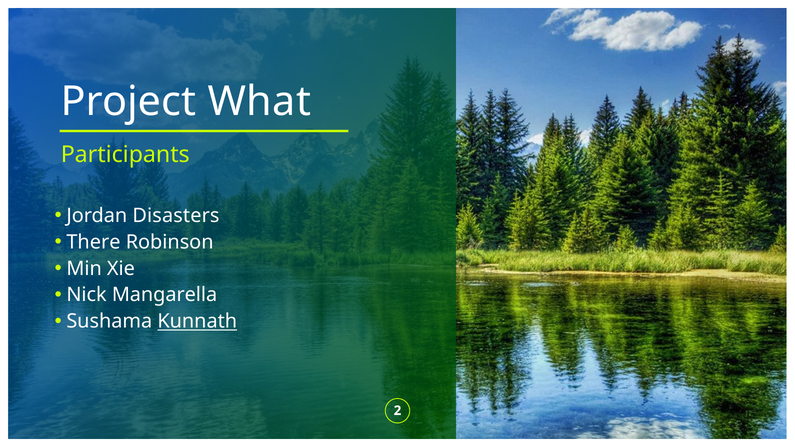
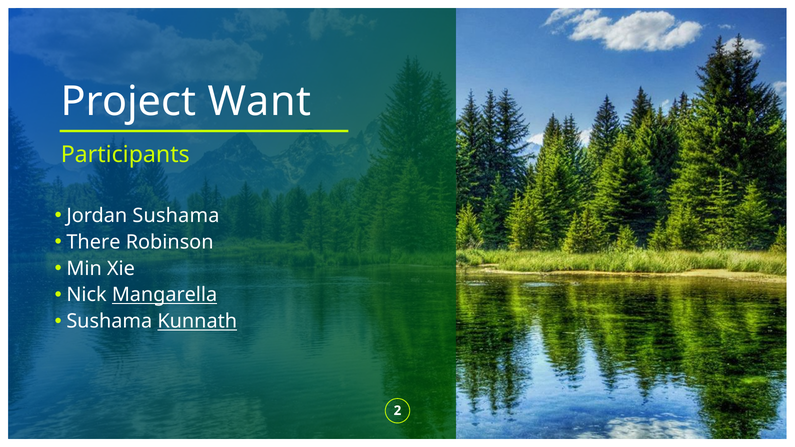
What: What -> Want
Jordan Disasters: Disasters -> Sushama
Mangarella underline: none -> present
